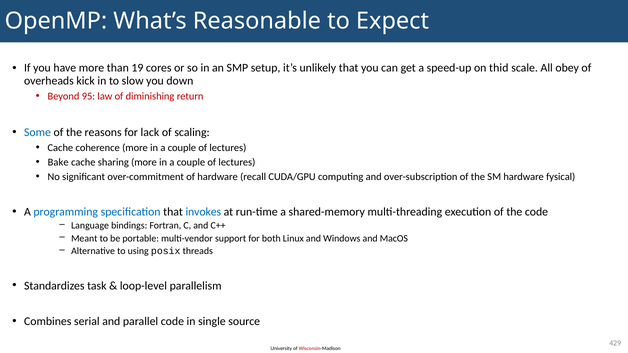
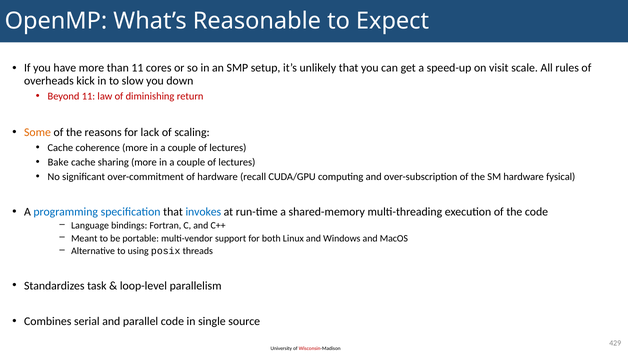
than 19: 19 -> 11
thid: thid -> visit
obey: obey -> rules
Beyond 95: 95 -> 11
Some colour: blue -> orange
